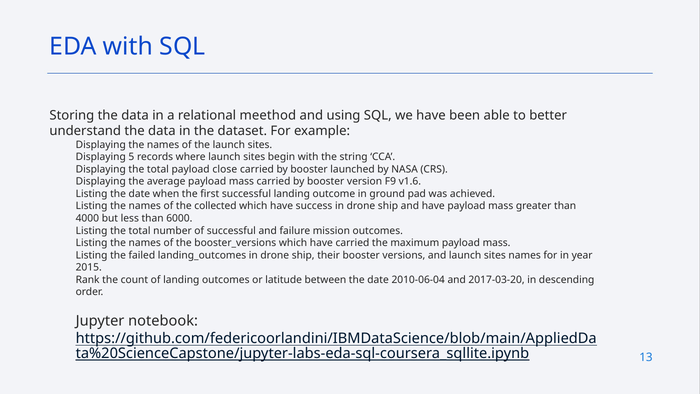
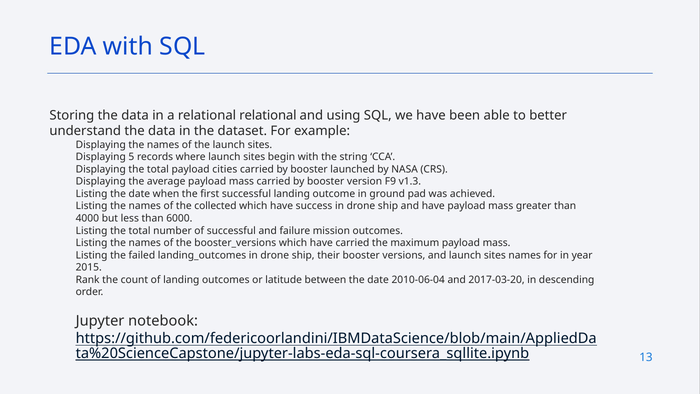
relational meethod: meethod -> relational
close: close -> cities
v1.6: v1.6 -> v1.3
